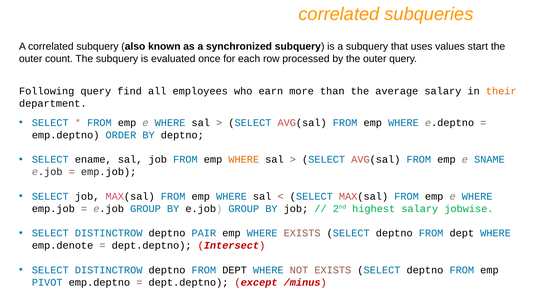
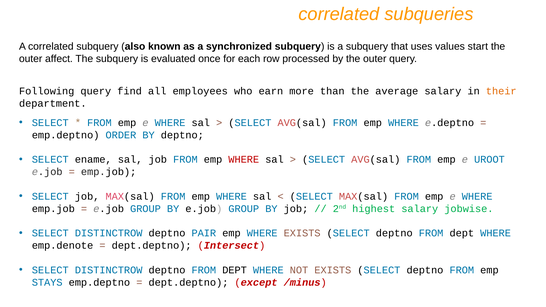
count: count -> affect
WHERE at (244, 160) colour: orange -> red
SNAME: SNAME -> UROOT
PIVOT: PIVOT -> STAYS
